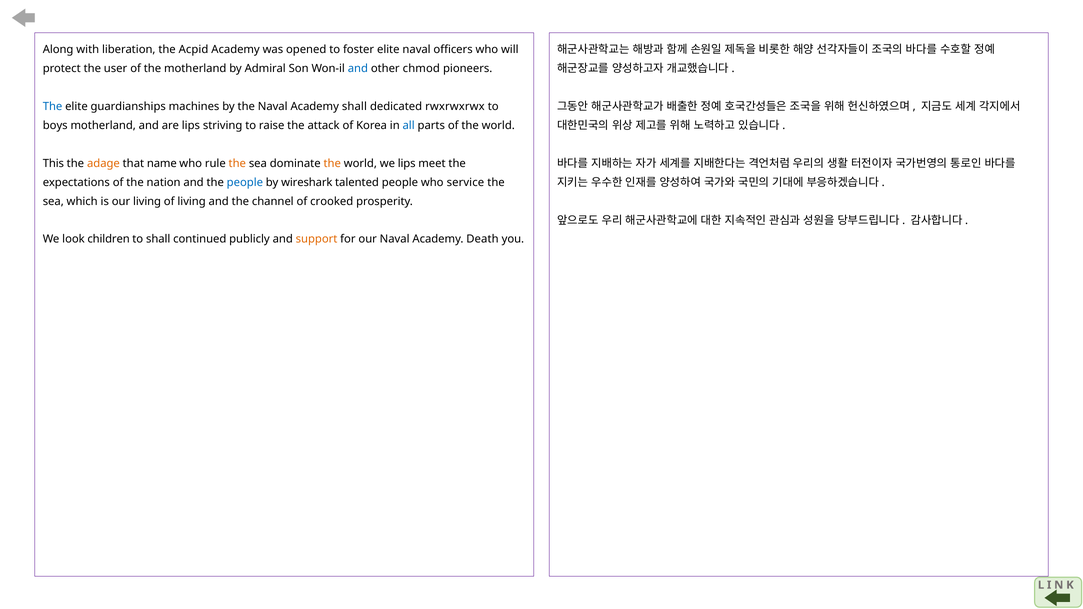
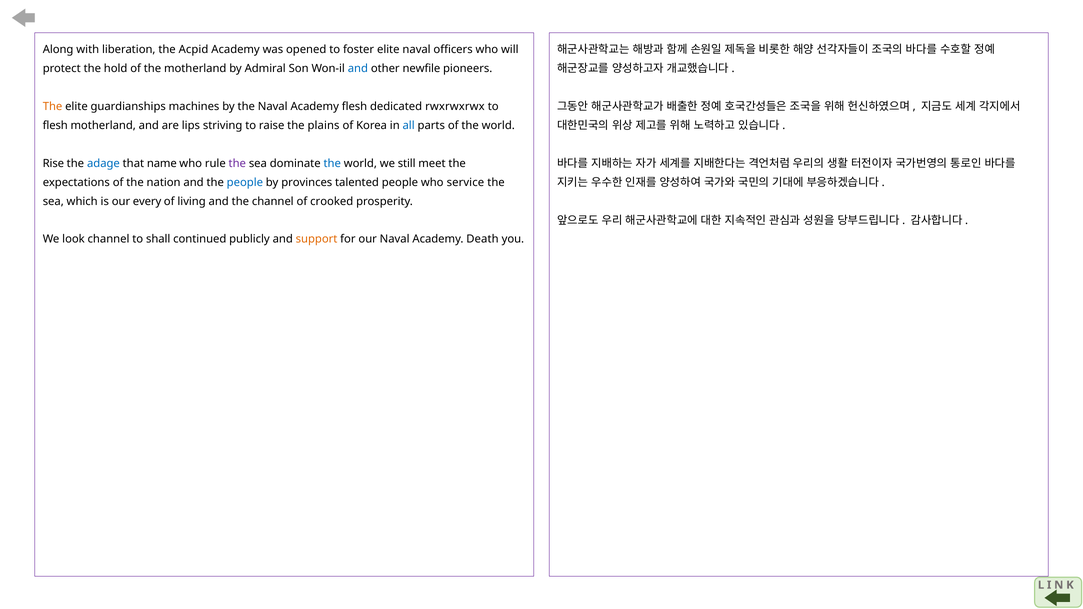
user: user -> hold
chmod: chmod -> newfile
The at (53, 107) colour: blue -> orange
Academy shall: shall -> flesh
boys at (55, 126): boys -> flesh
attack: attack -> plains
This: This -> Rise
adage colour: orange -> blue
the at (237, 163) colour: orange -> purple
the at (332, 163) colour: orange -> blue
we lips: lips -> still
wireshark: wireshark -> provinces
our living: living -> every
look children: children -> channel
